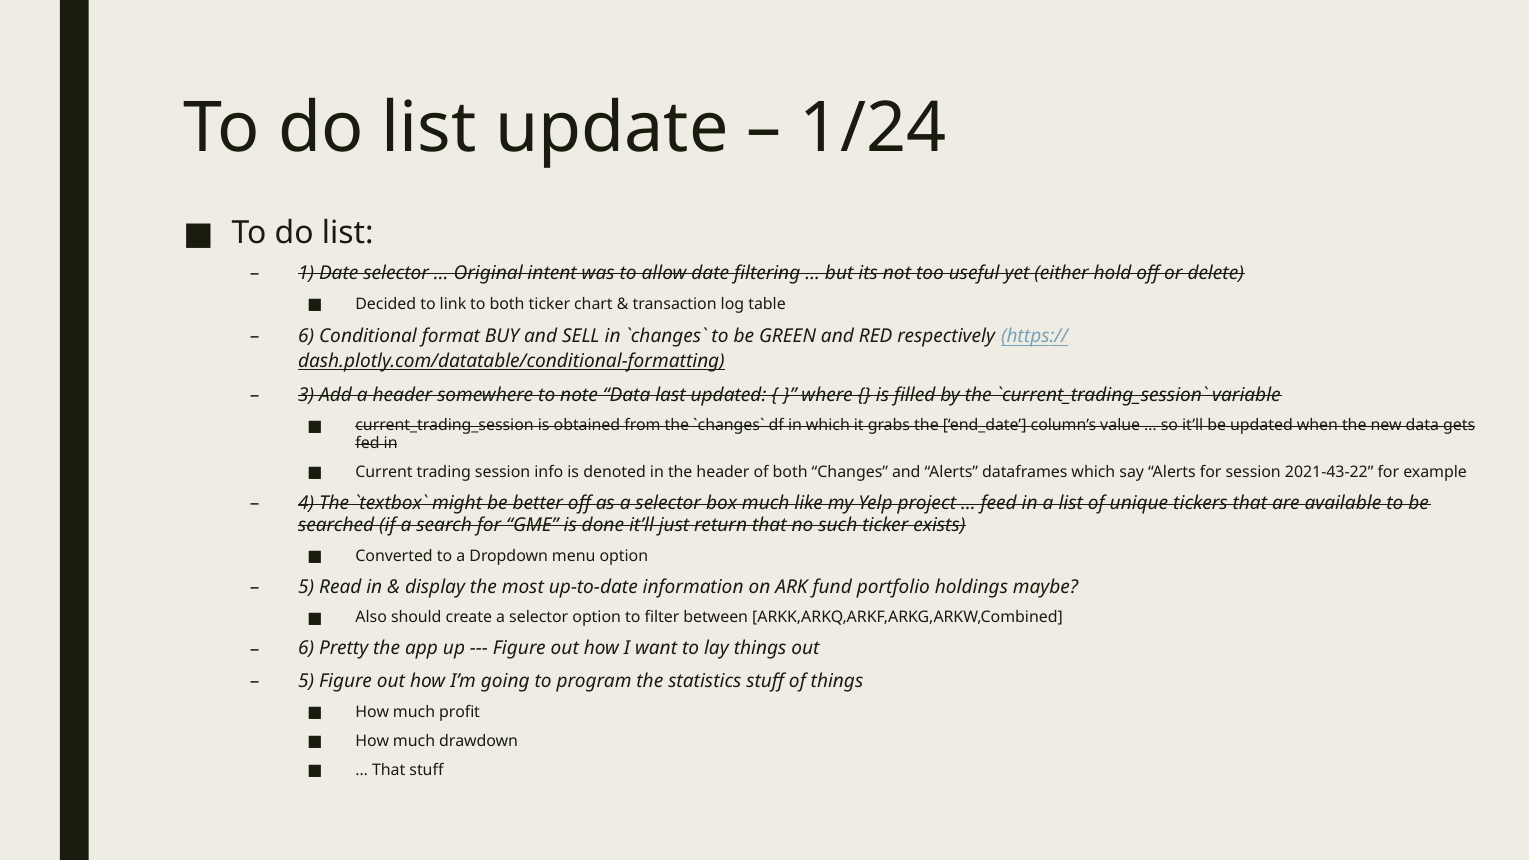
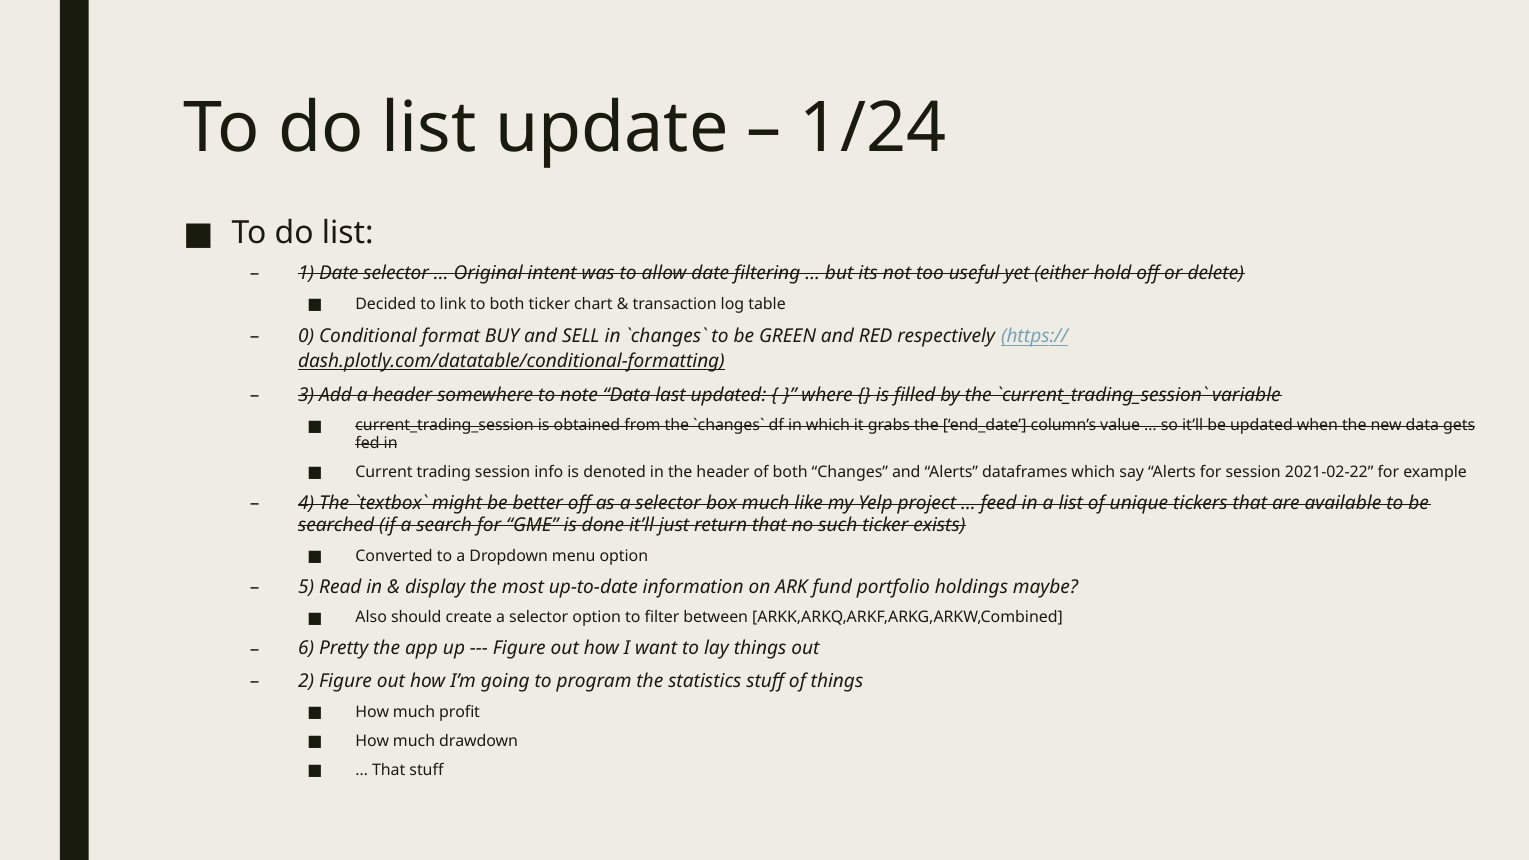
6 at (306, 337): 6 -> 0
2021-43-22: 2021-43-22 -> 2021-02-22
5 at (306, 681): 5 -> 2
